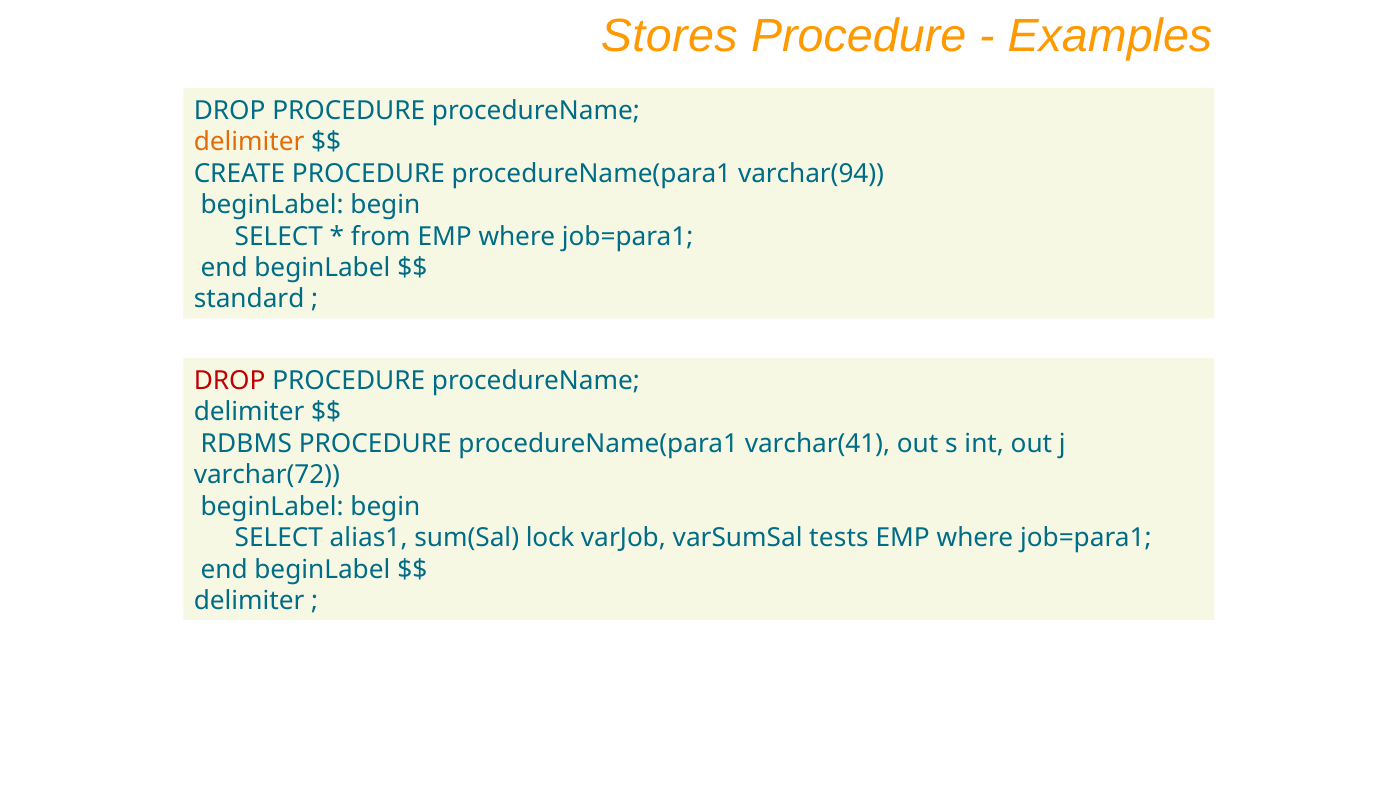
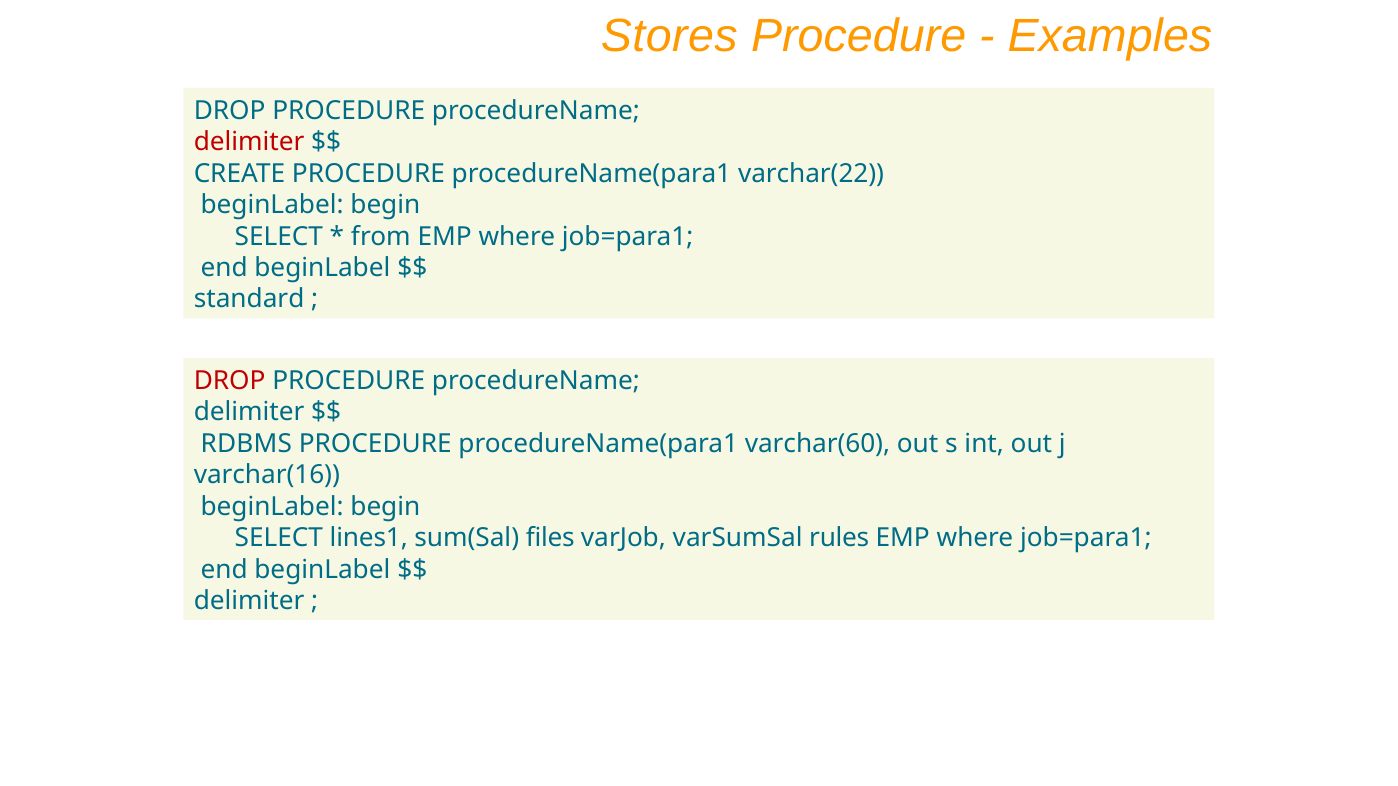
delimiter at (249, 142) colour: orange -> red
varchar(94: varchar(94 -> varchar(22
varchar(41: varchar(41 -> varchar(60
varchar(72: varchar(72 -> varchar(16
alias1: alias1 -> lines1
lock: lock -> files
tests: tests -> rules
